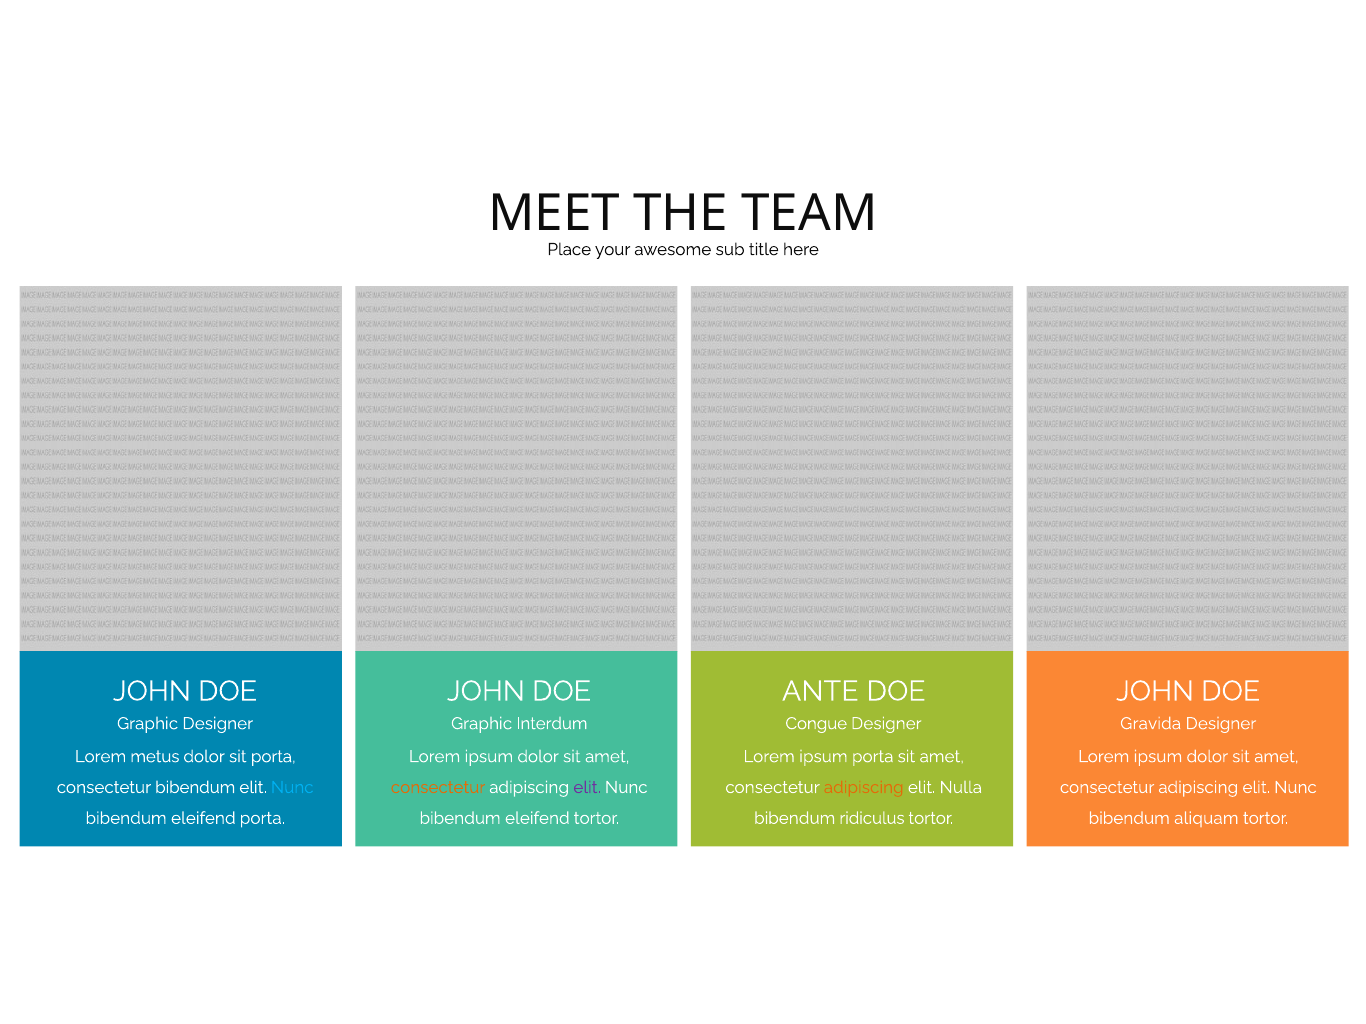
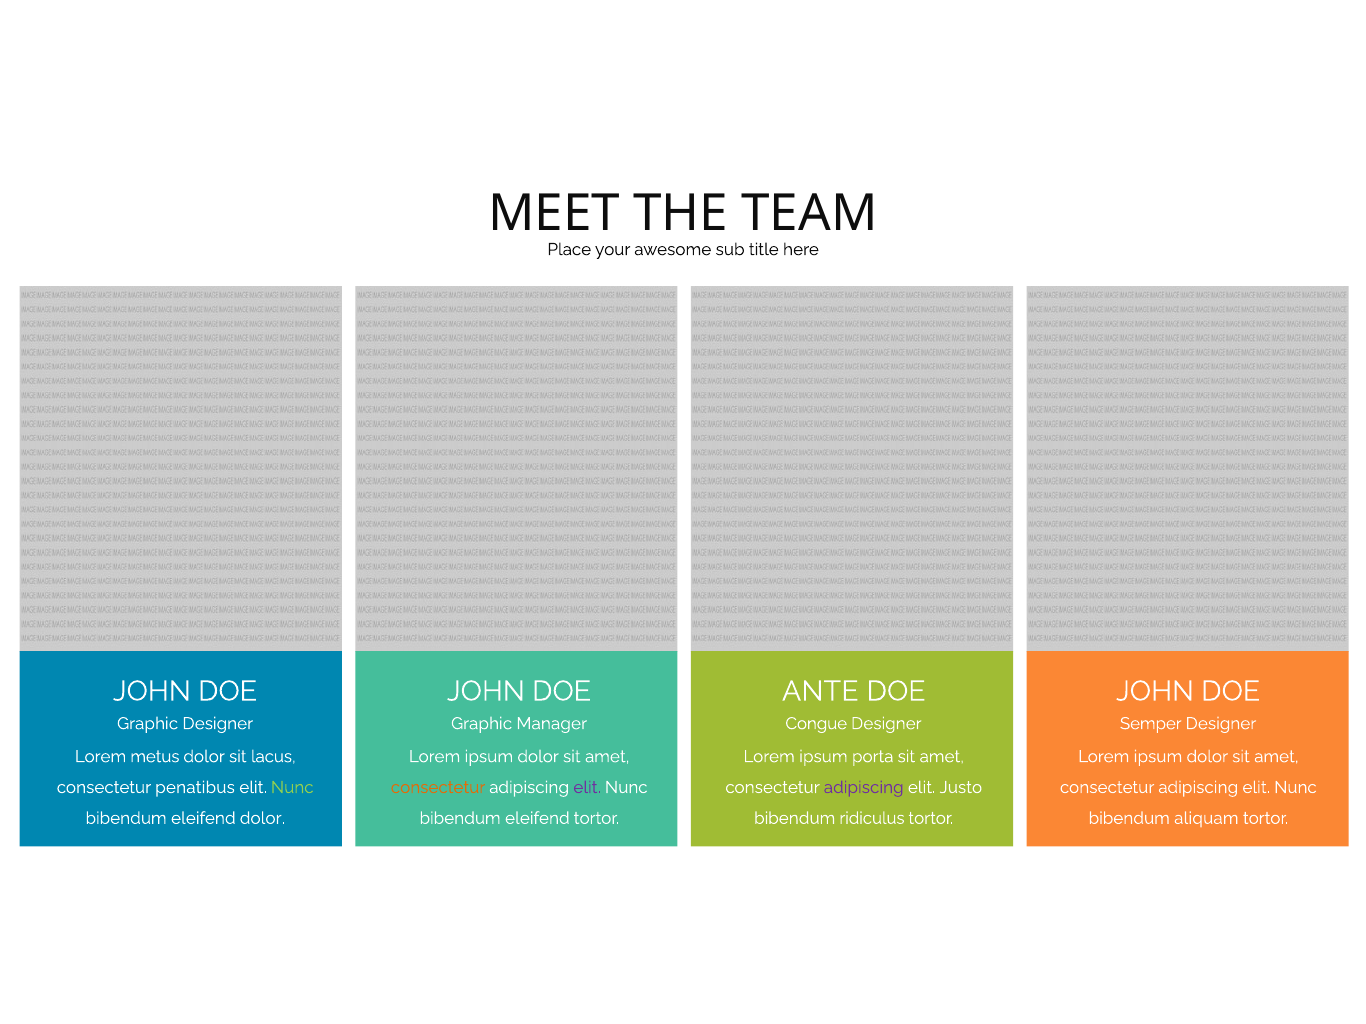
Interdum: Interdum -> Manager
Gravida: Gravida -> Semper
sit porta: porta -> lacus
consectetur bibendum: bibendum -> penatibus
Nunc at (292, 788) colour: light blue -> light green
adipiscing at (864, 788) colour: orange -> purple
Nulla: Nulla -> Justo
eleifend porta: porta -> dolor
